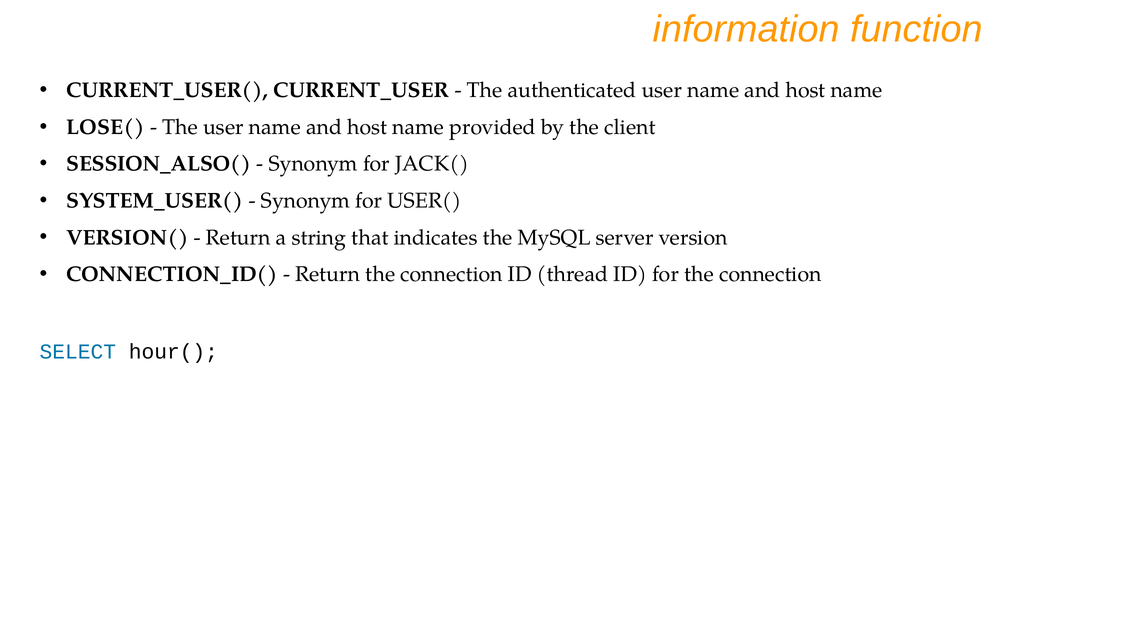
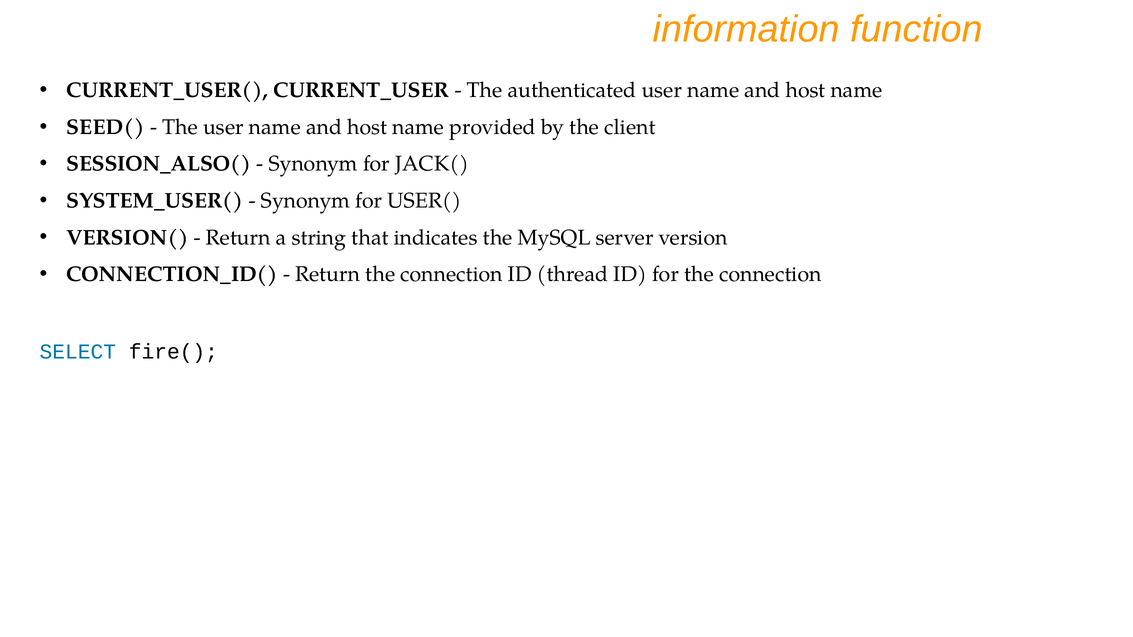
LOSE(: LOSE( -> SEED(
hour(: hour( -> fire(
